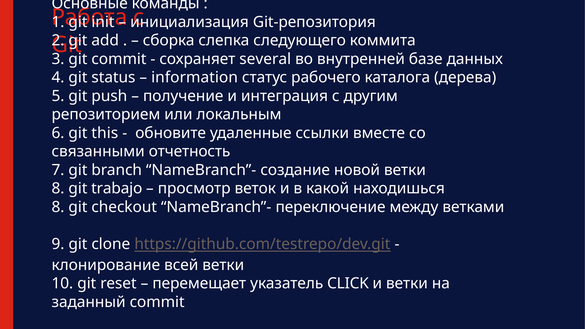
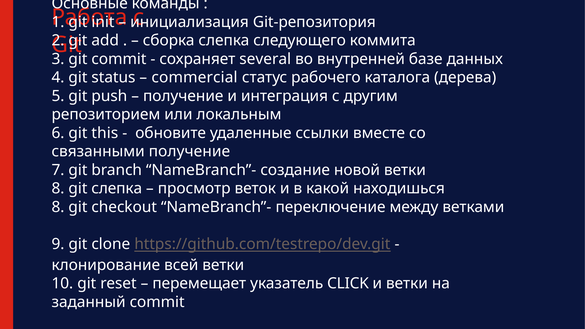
information: information -> commercial
связанными отчетность: отчетность -> получение
git trabajo: trabajo -> слепка
